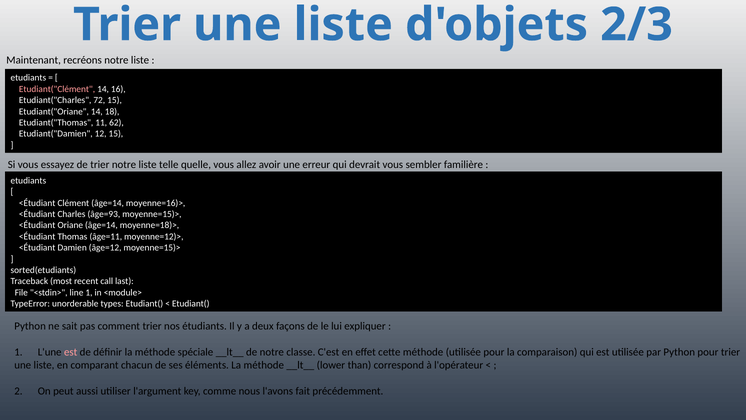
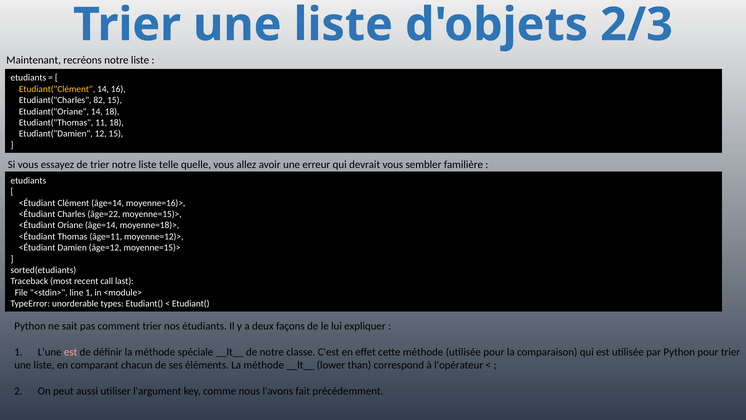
Etudiant("Clément colour: pink -> yellow
72: 72 -> 82
11 62: 62 -> 18
âge=93: âge=93 -> âge=22
